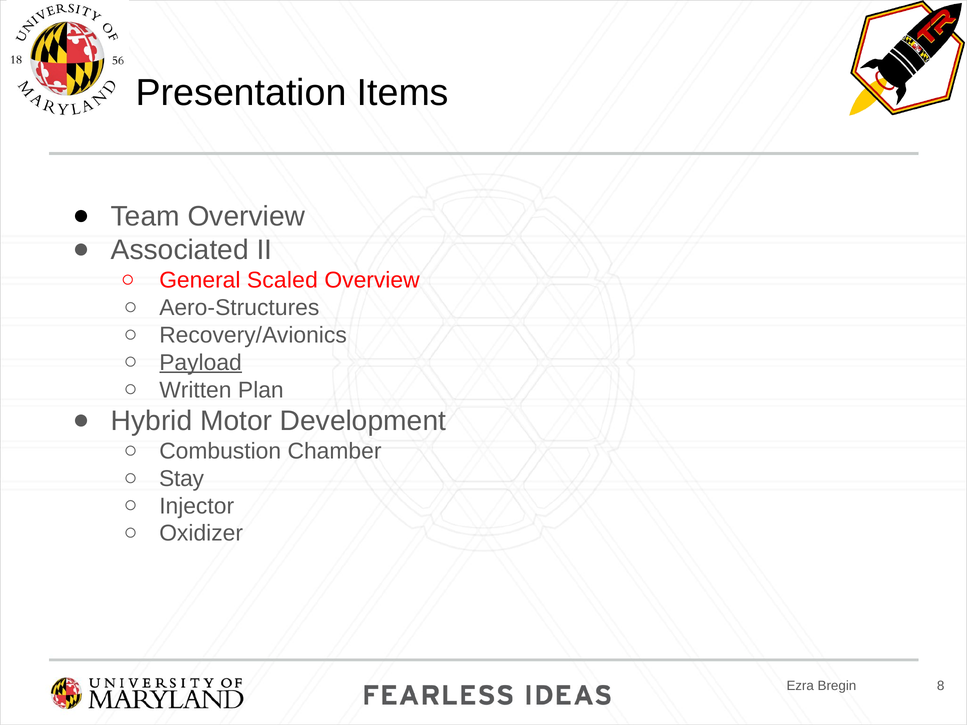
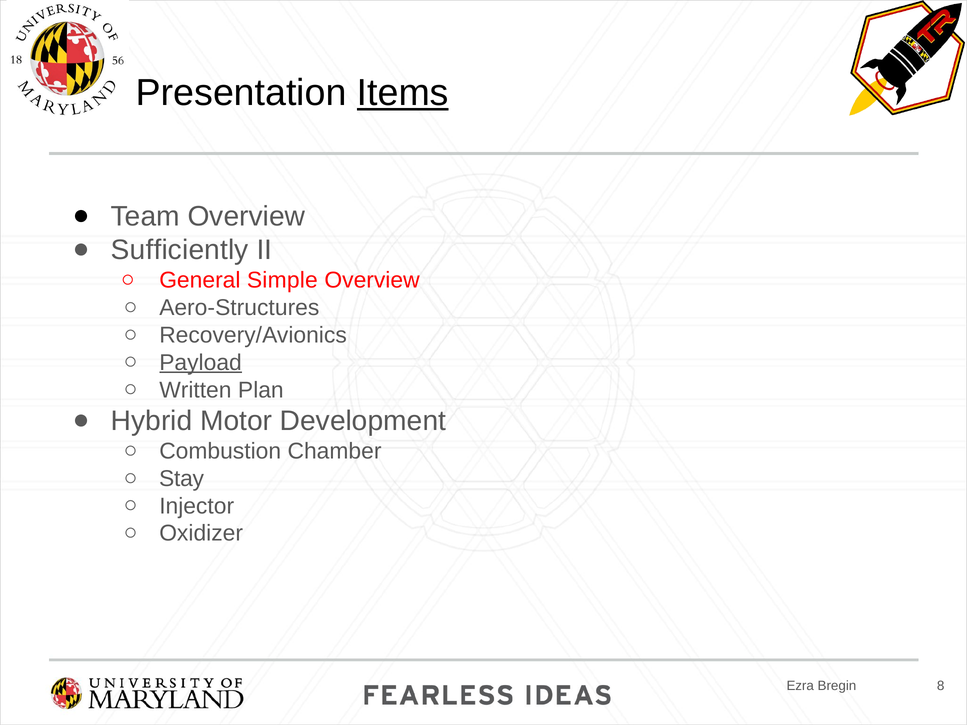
Items underline: none -> present
Associated: Associated -> Sufficiently
Scaled: Scaled -> Simple
